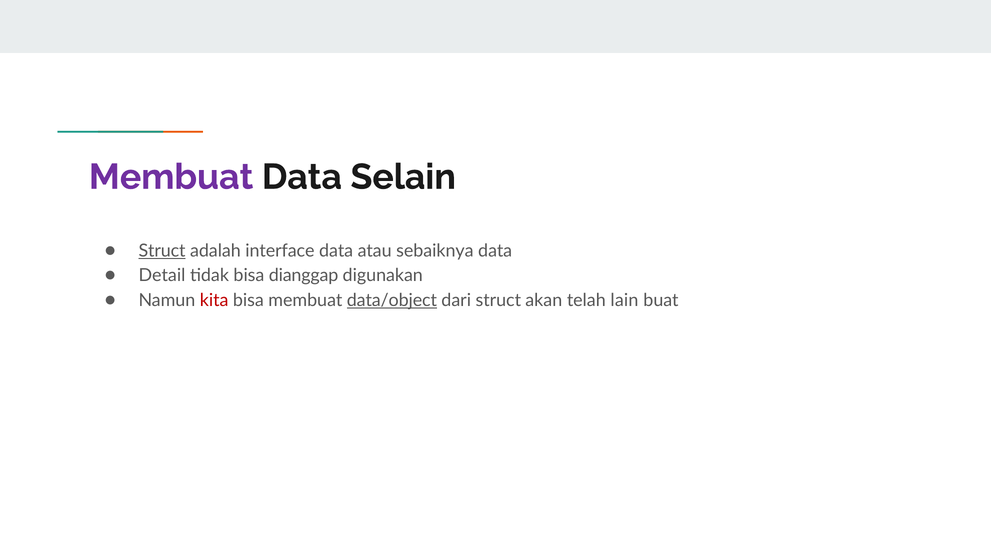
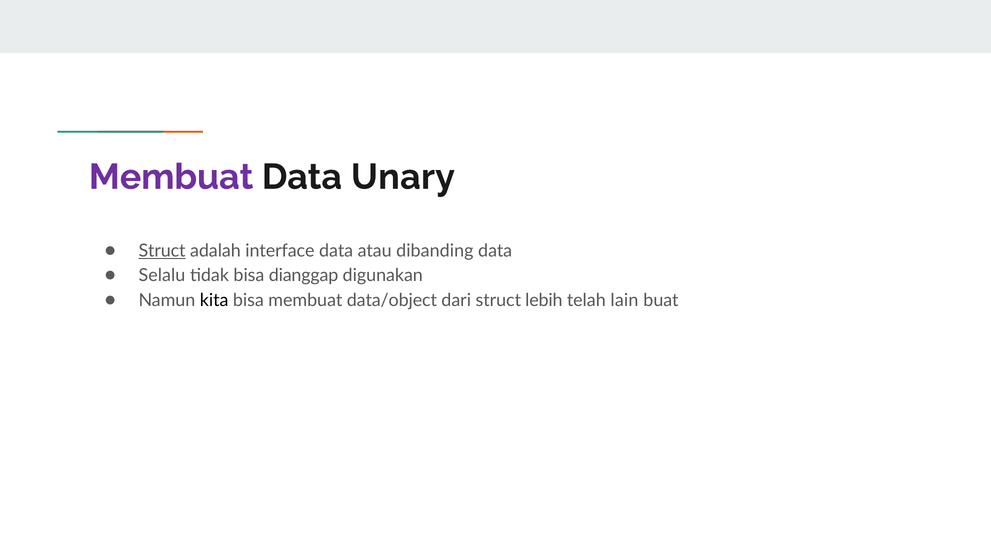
Selain: Selain -> Unary
sebaiknya: sebaiknya -> dibanding
Detail: Detail -> Selalu
kita colour: red -> black
data/object underline: present -> none
akan: akan -> lebih
